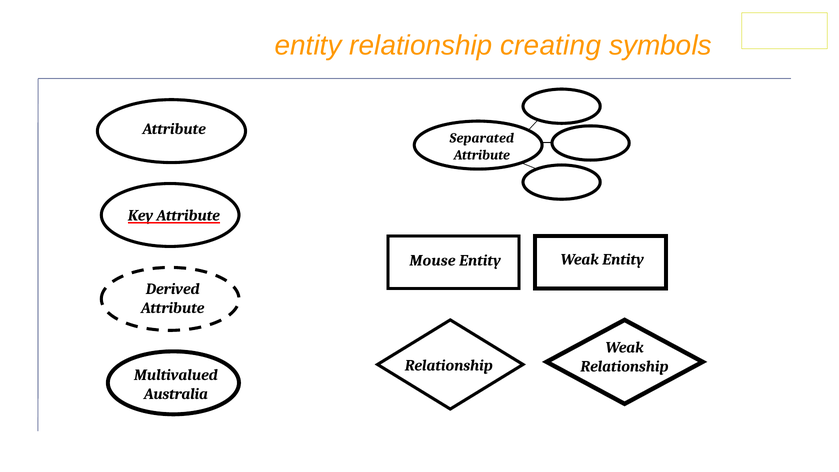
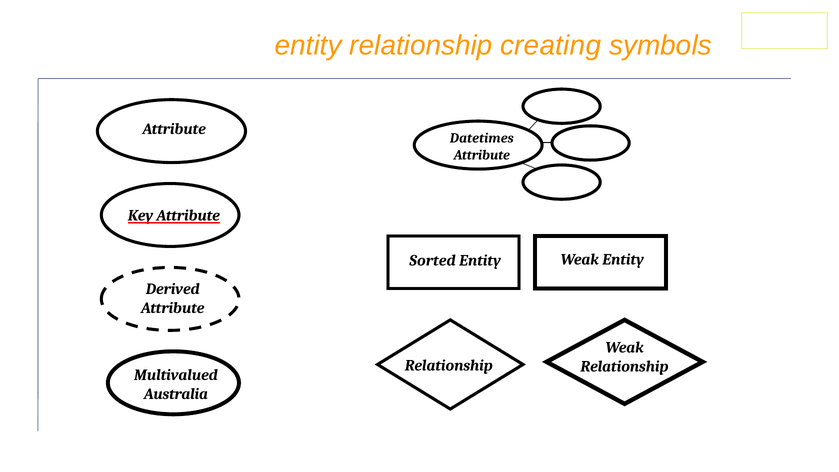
Separated: Separated -> Datetimes
Mouse: Mouse -> Sorted
